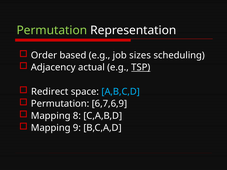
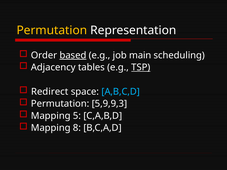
Permutation at (52, 30) colour: light green -> yellow
based underline: none -> present
sizes: sizes -> main
actual: actual -> tables
6,7,6,9: 6,7,6,9 -> 5,9,9,3
8: 8 -> 5
9: 9 -> 8
